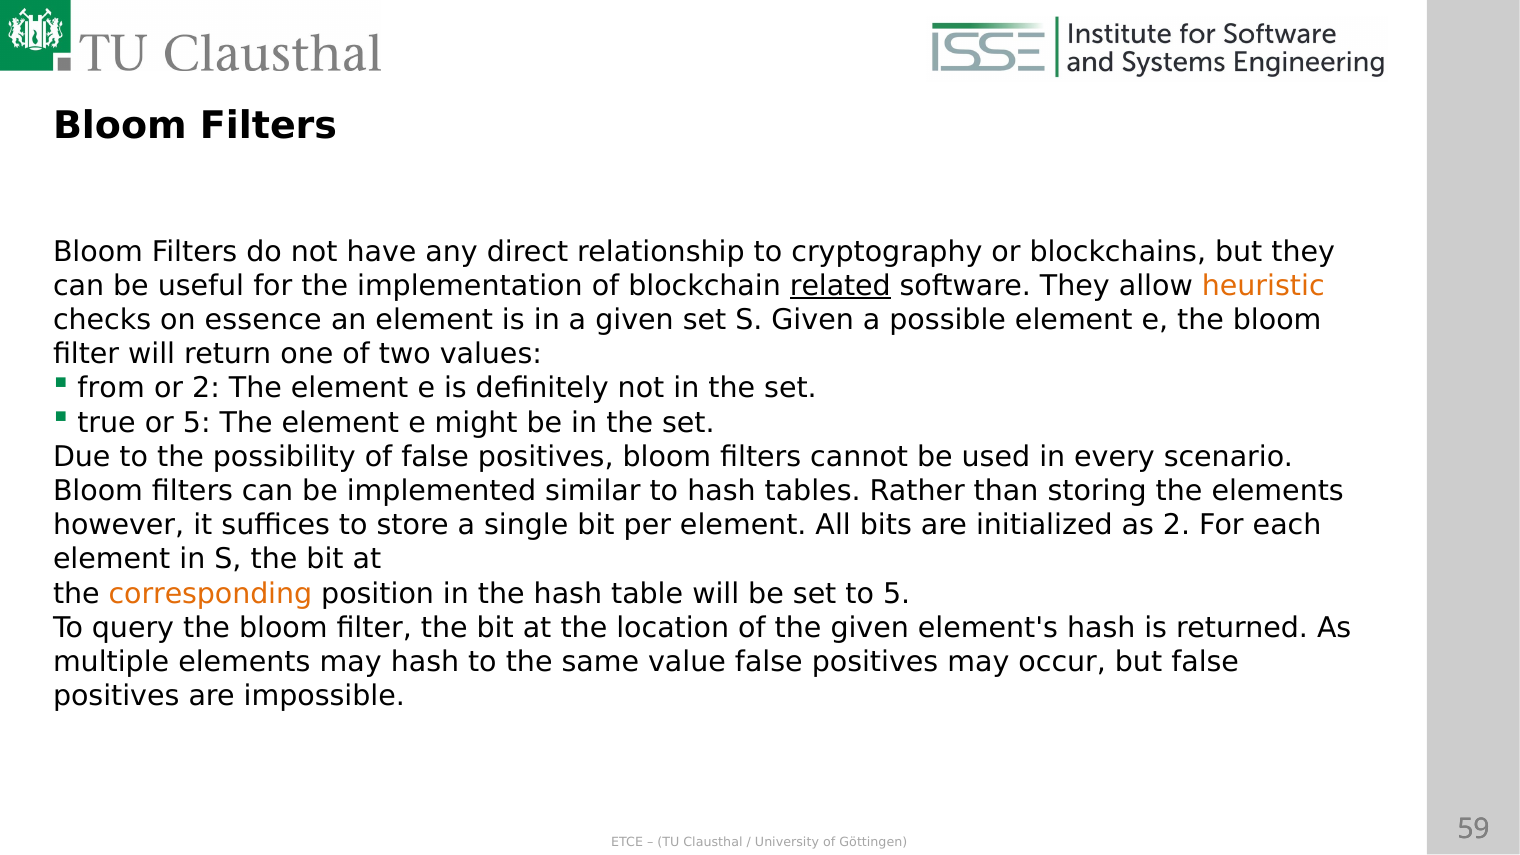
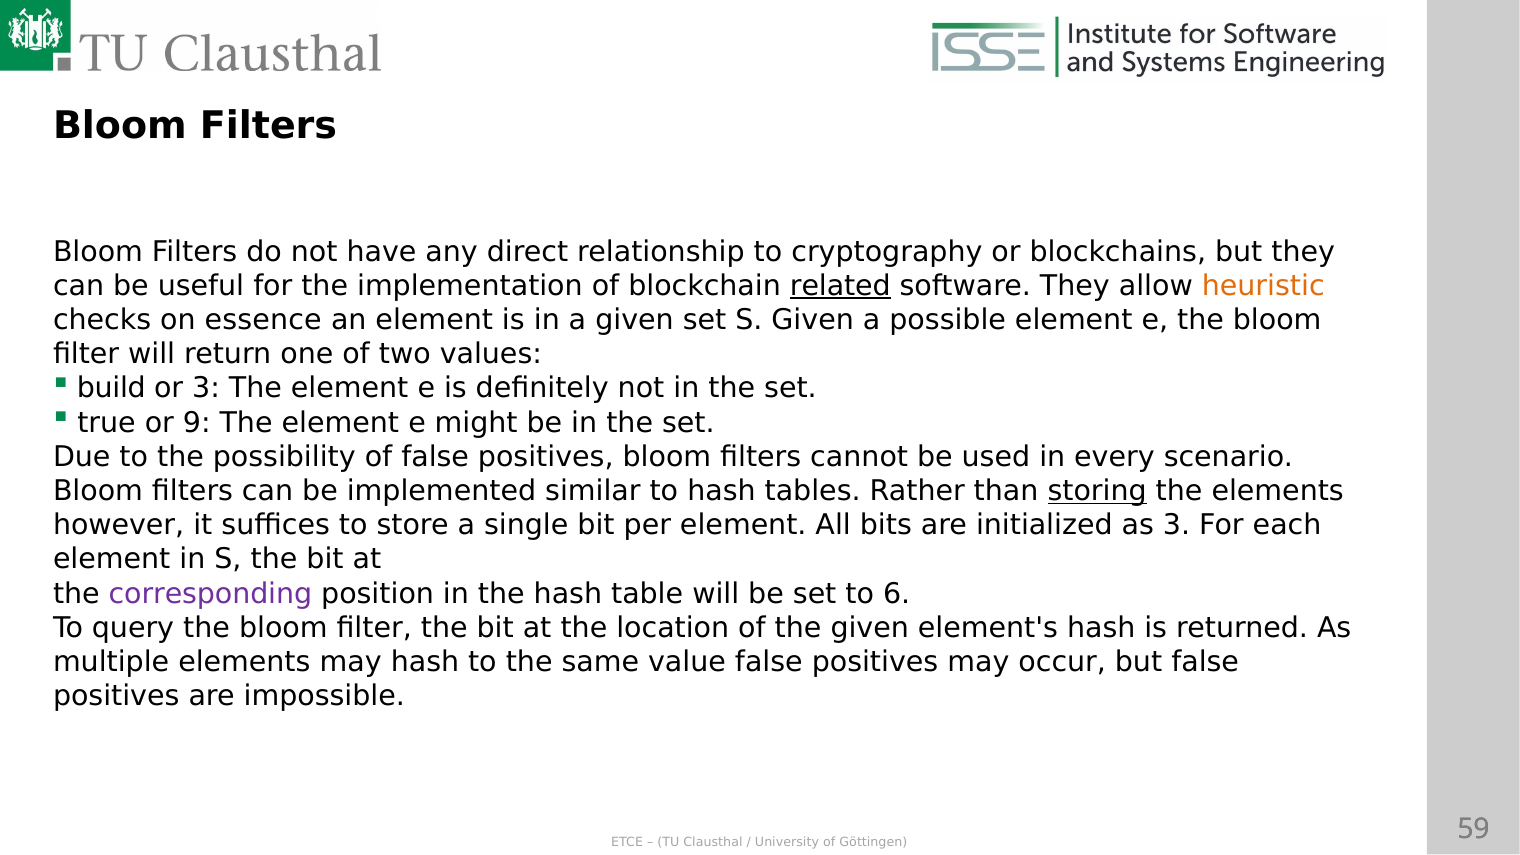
from: from -> build
or 2: 2 -> 3
or 5: 5 -> 9
storing underline: none -> present
as 2: 2 -> 3
corresponding colour: orange -> purple
to 5: 5 -> 6
